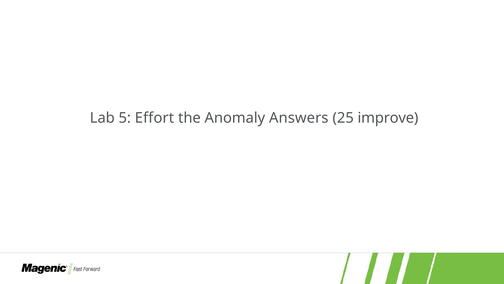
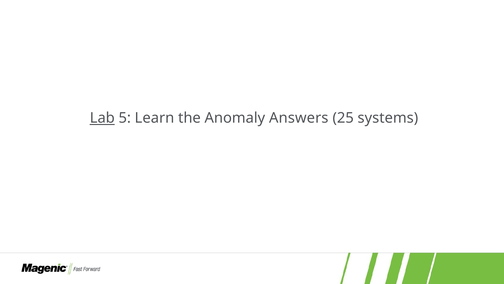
Lab underline: none -> present
Effort: Effort -> Learn
improve: improve -> systems
